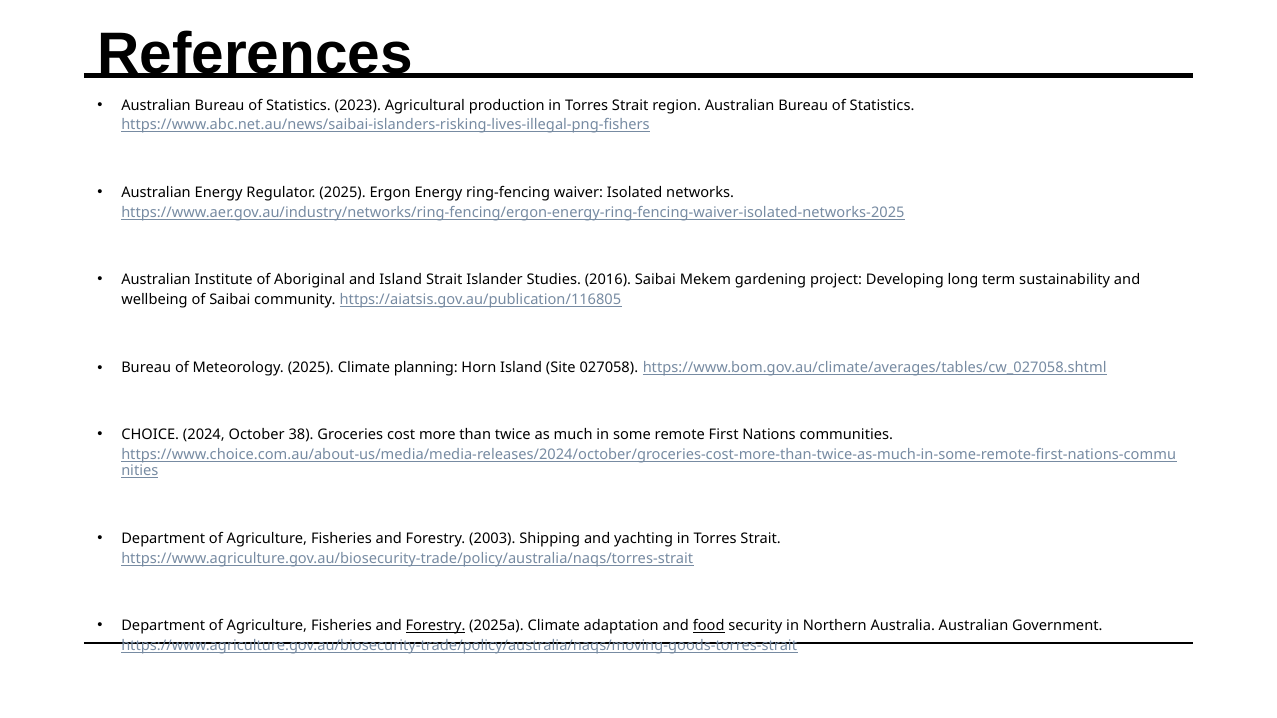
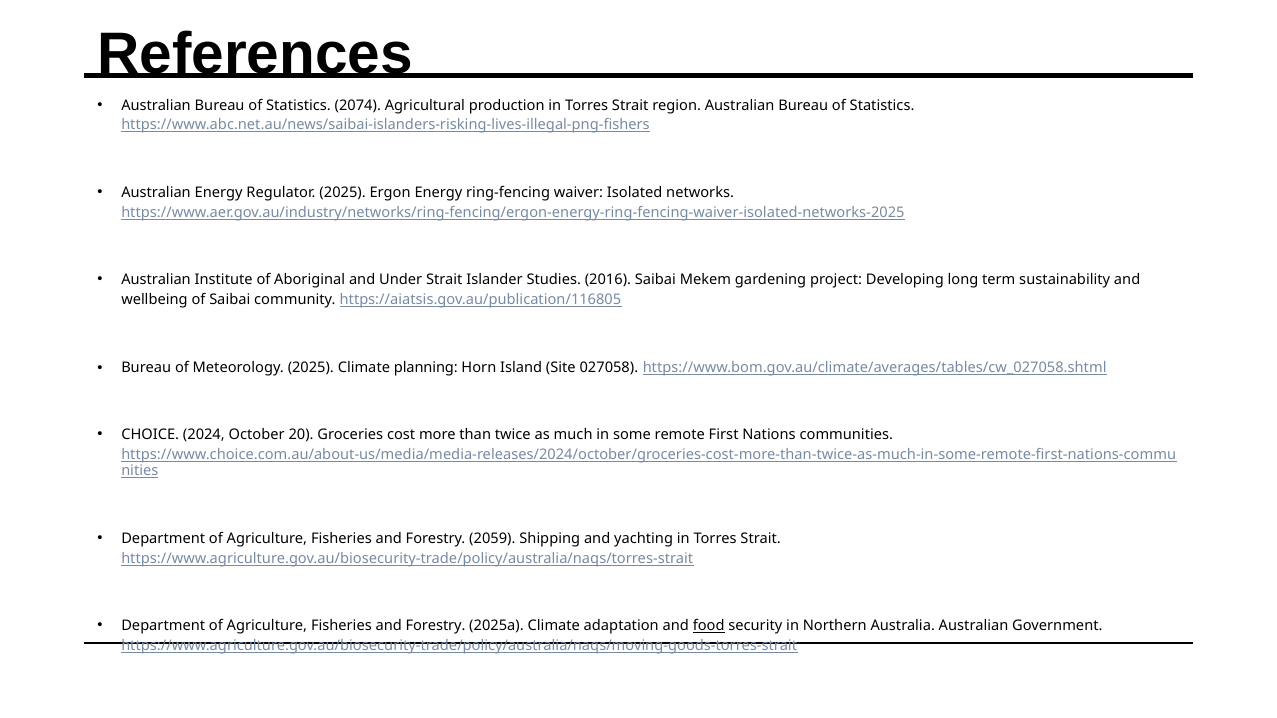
2023: 2023 -> 2074
and Island: Island -> Under
38: 38 -> 20
2003: 2003 -> 2059
Forestry at (436, 626) underline: present -> none
